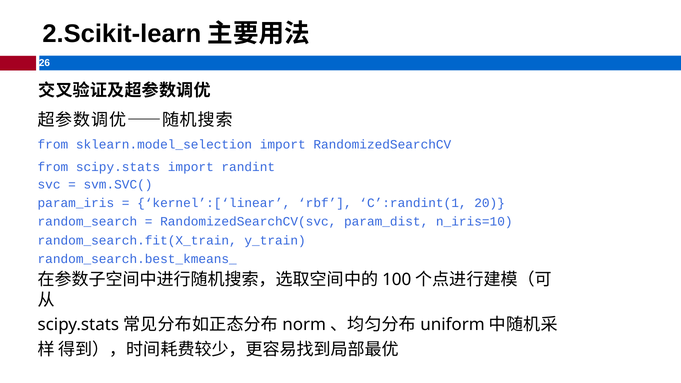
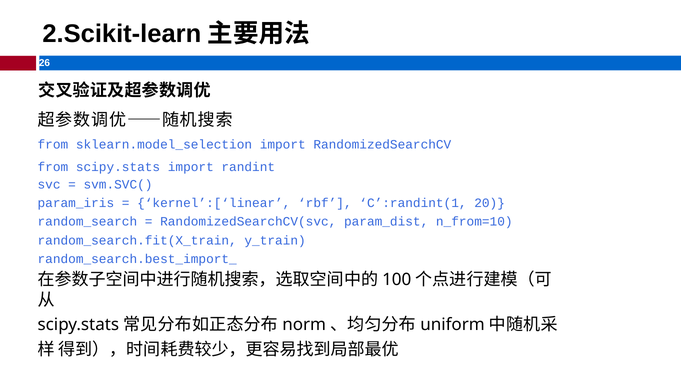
n_iris=10: n_iris=10 -> n_from=10
random_search.best_kmeans_: random_search.best_kmeans_ -> random_search.best_import_
